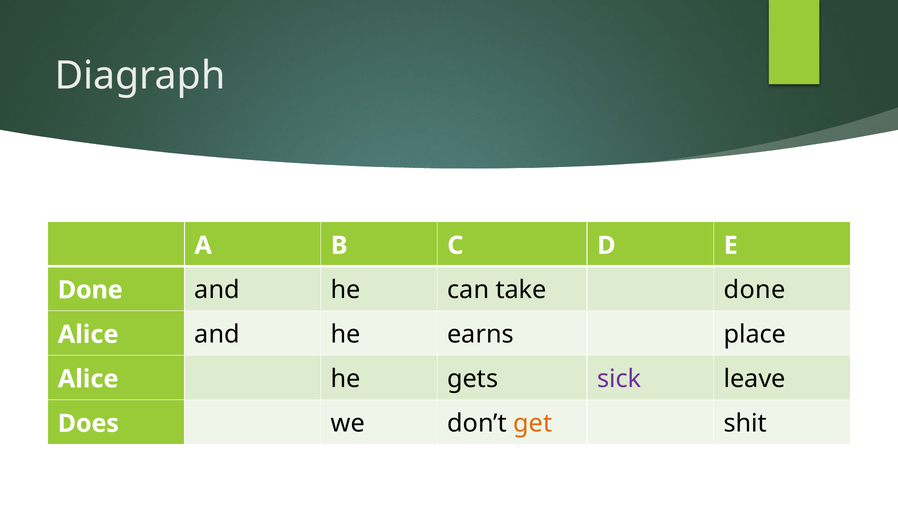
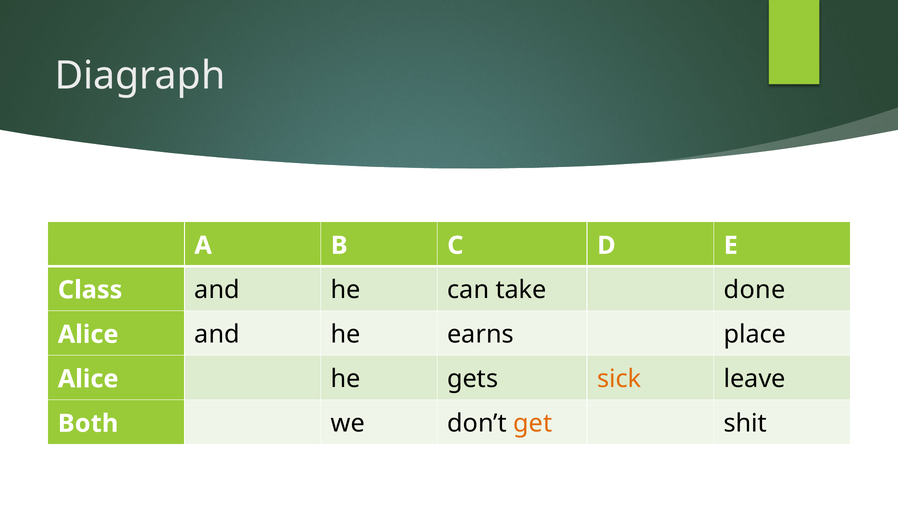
Done at (90, 290): Done -> Class
sick colour: purple -> orange
Does: Does -> Both
